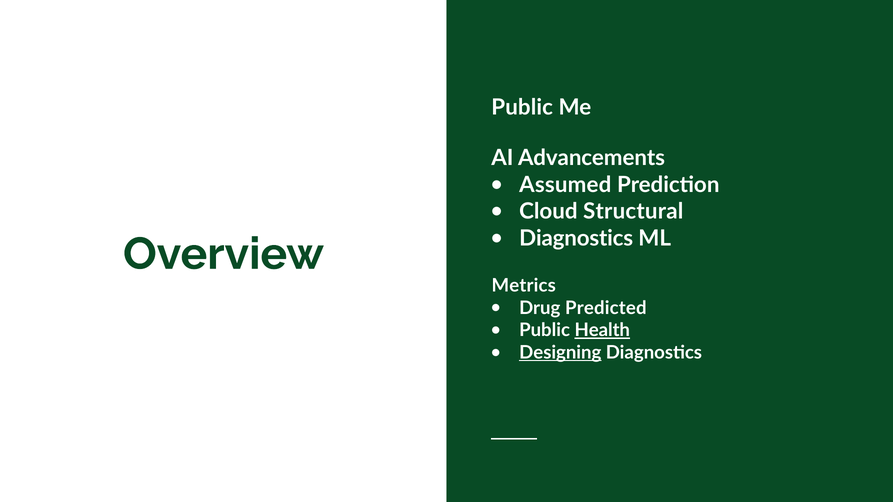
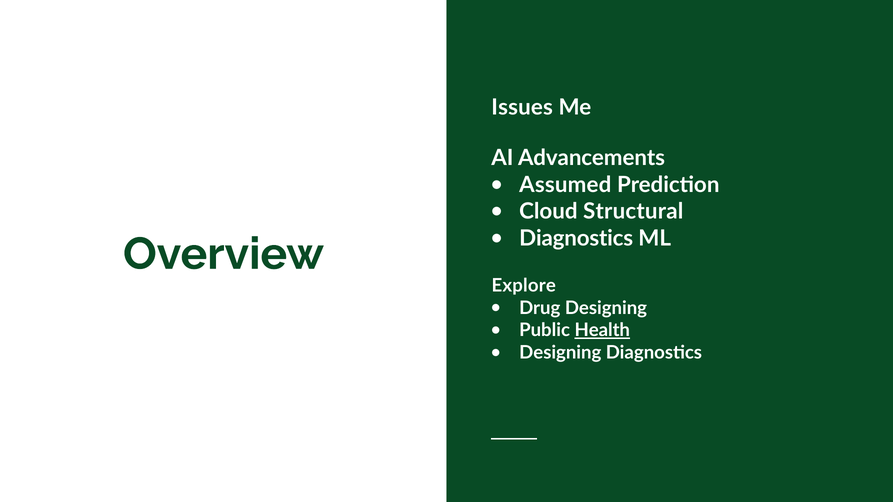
Public at (522, 107): Public -> Issues
Metrics: Metrics -> Explore
Drug Predicted: Predicted -> Designing
Designing at (560, 353) underline: present -> none
